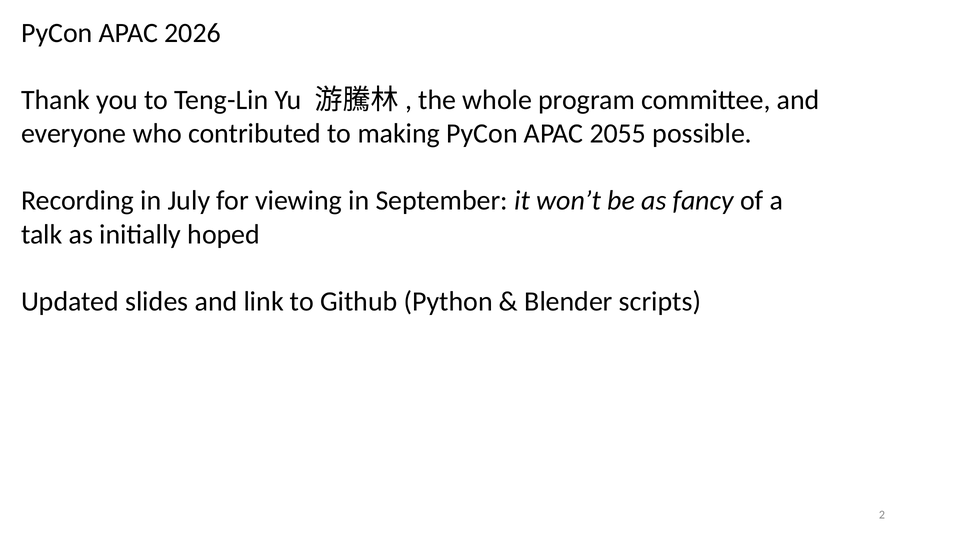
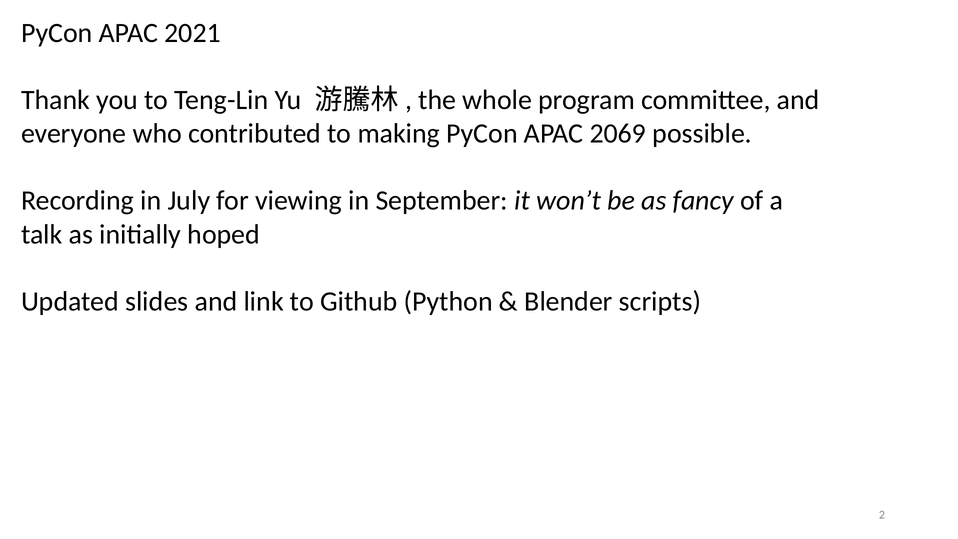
2026: 2026 -> 2021
2055: 2055 -> 2069
